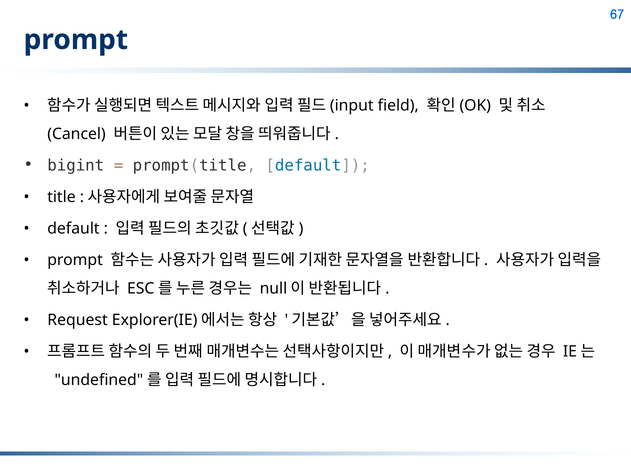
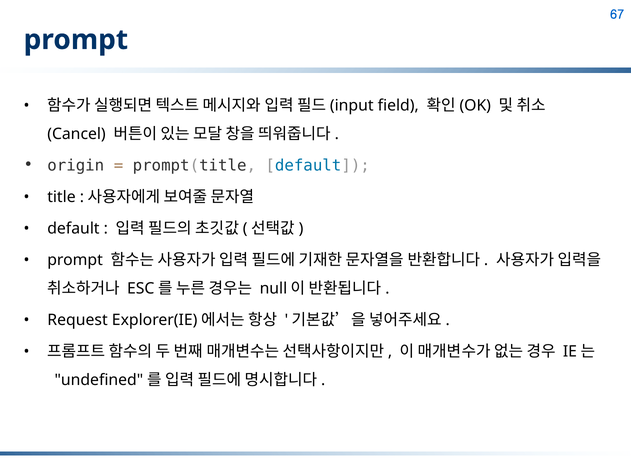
bigint: bigint -> origin
